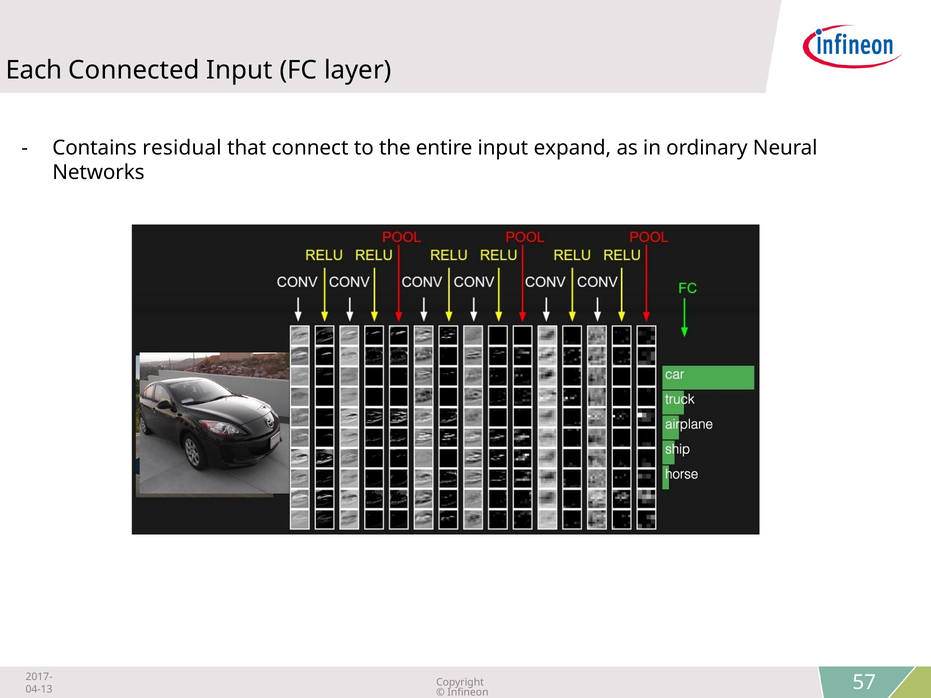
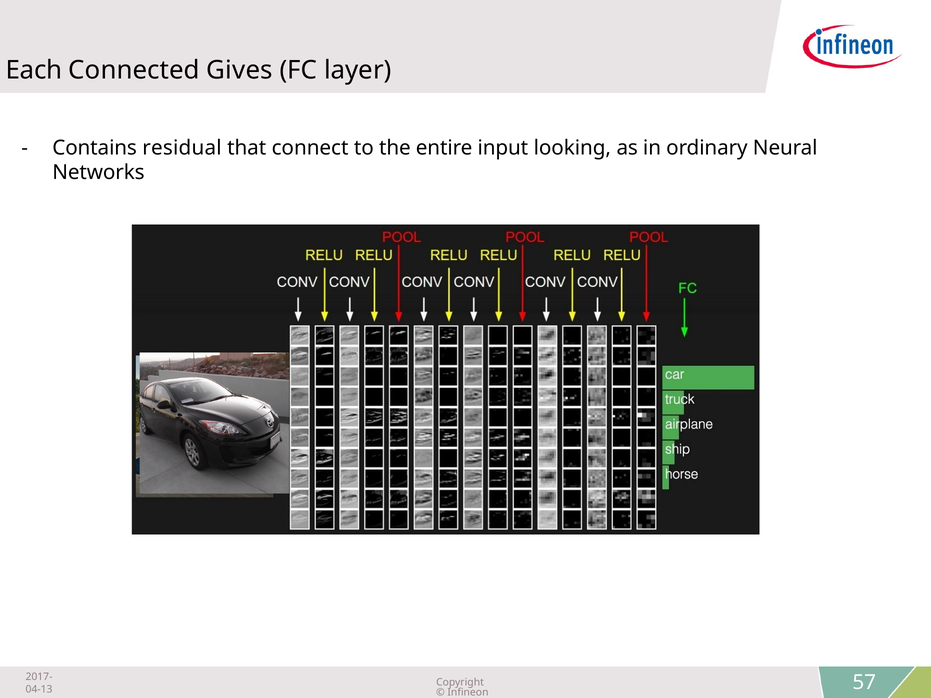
Connected Input: Input -> Gives
expand: expand -> looking
